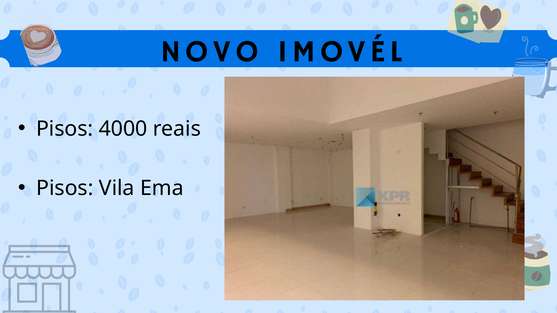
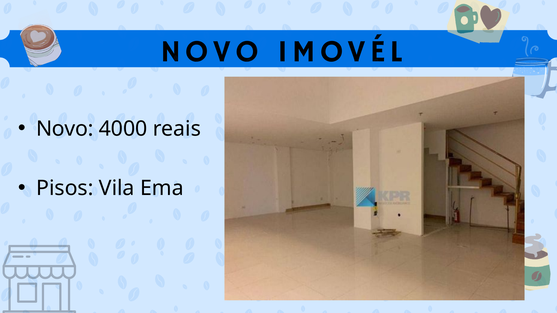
Pisos at (65, 129): Pisos -> Novo
